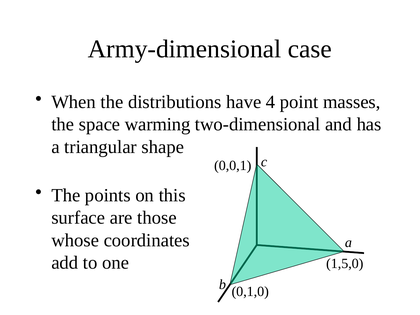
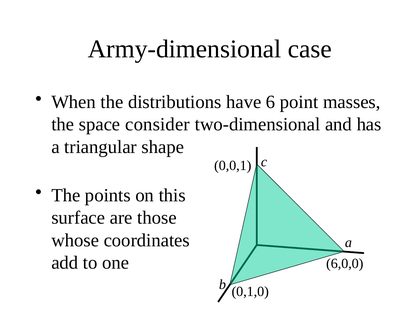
4: 4 -> 6
warming: warming -> consider
1,5,0: 1,5,0 -> 6,0,0
